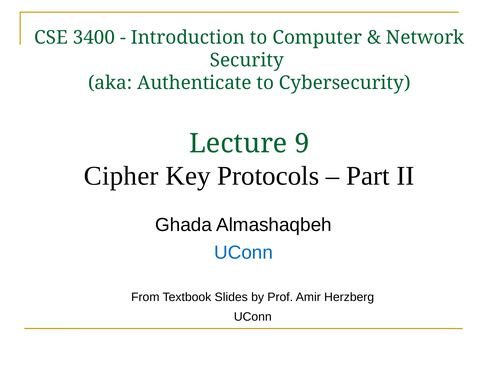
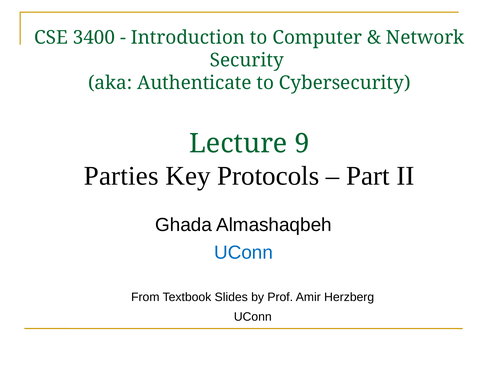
Cipher: Cipher -> Parties
